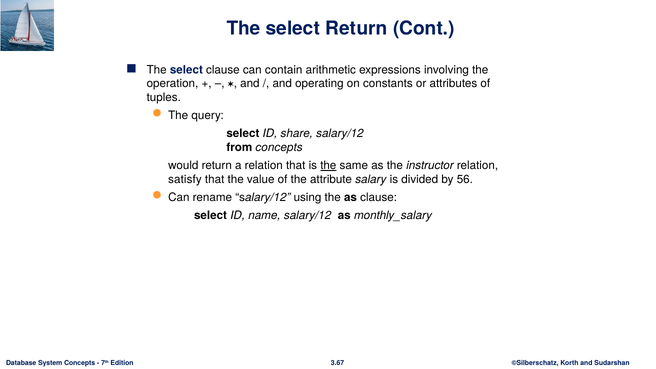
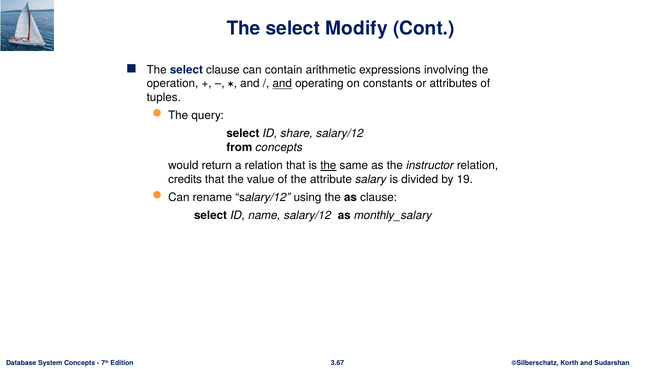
select Return: Return -> Modify
and at (282, 84) underline: none -> present
satisfy: satisfy -> credits
56: 56 -> 19
